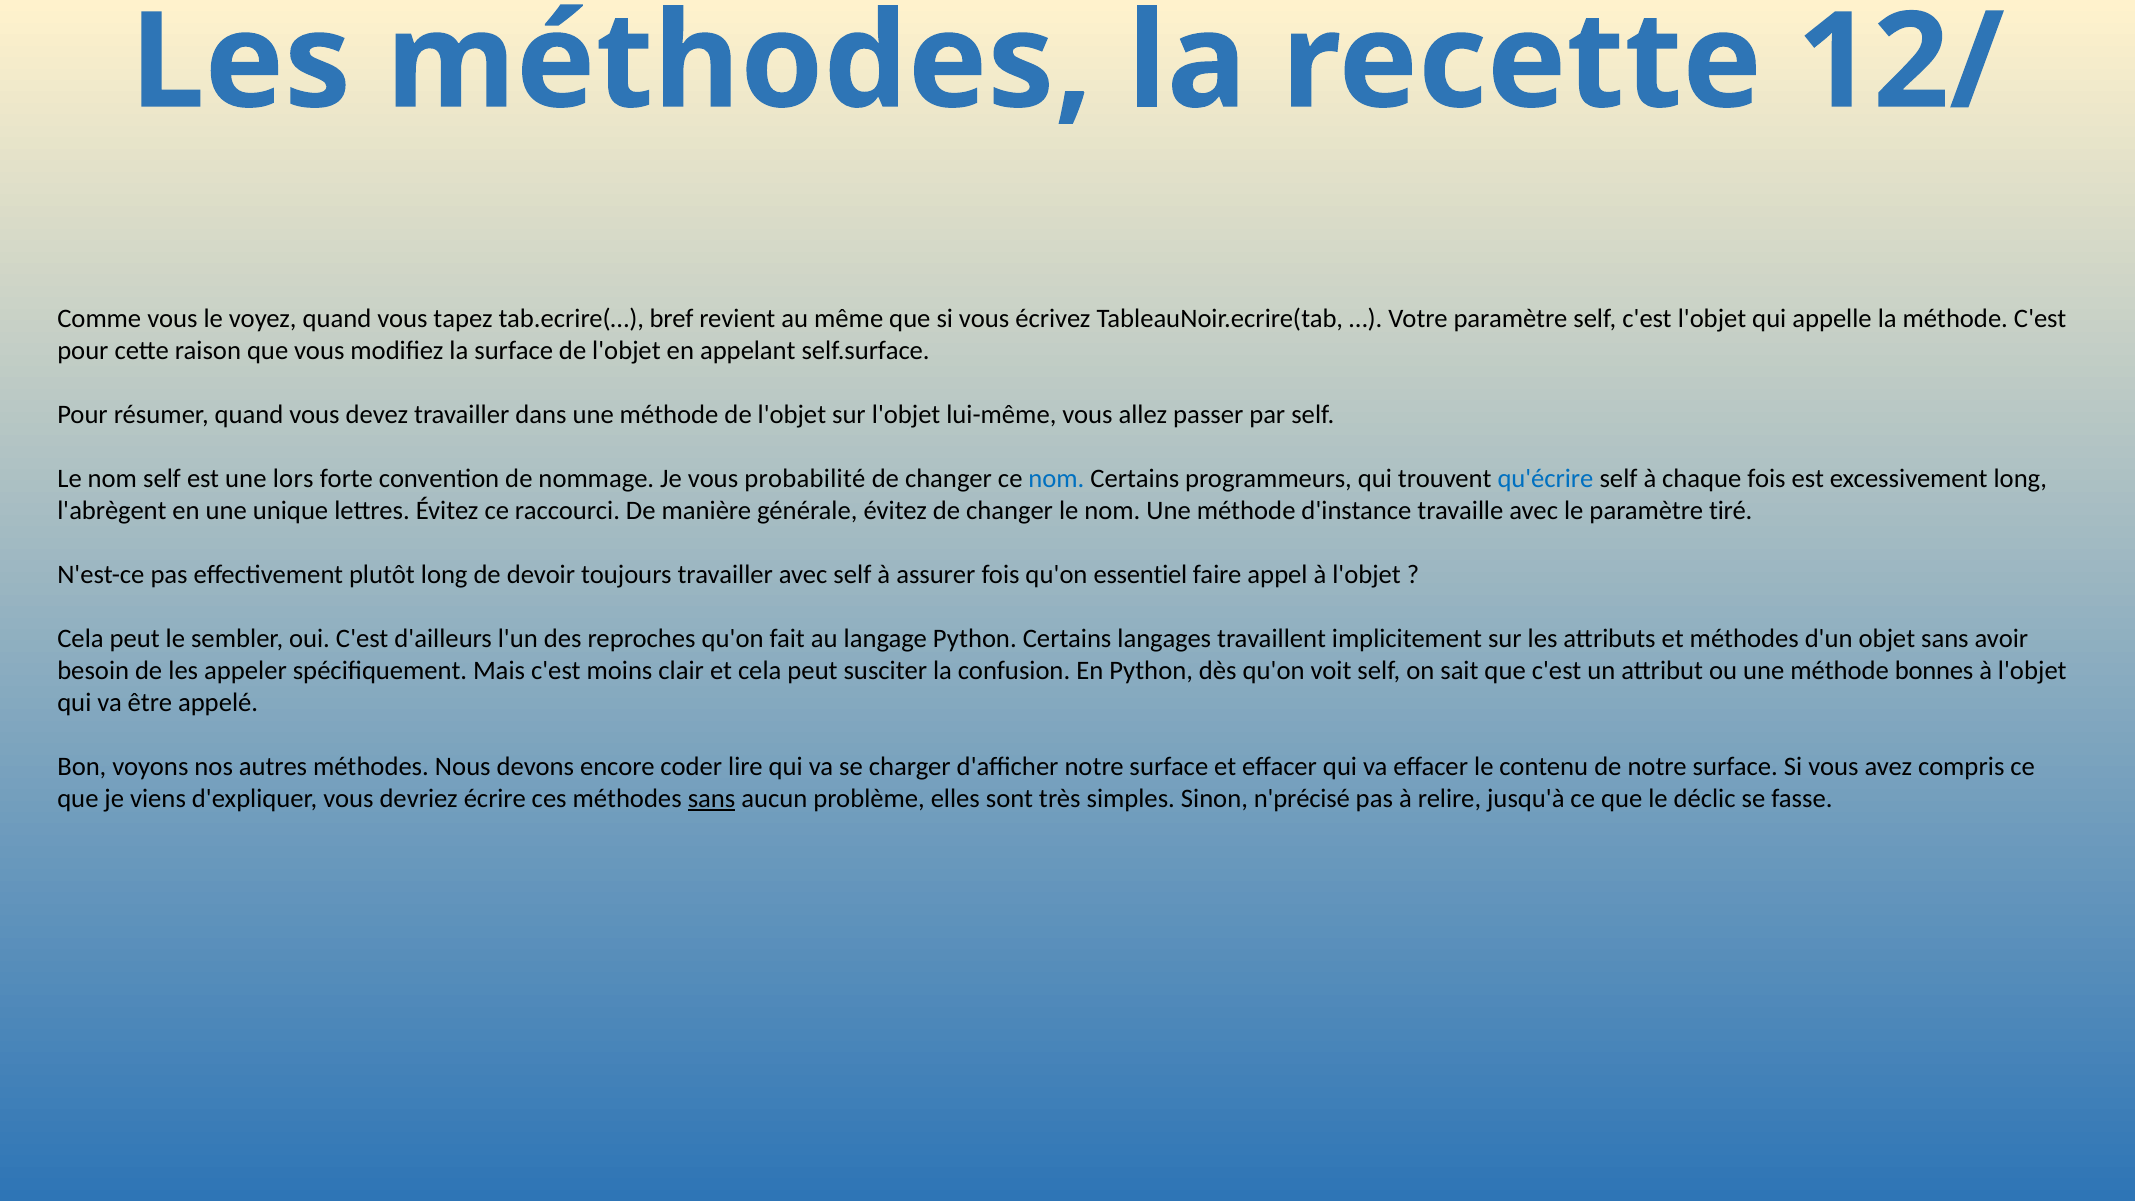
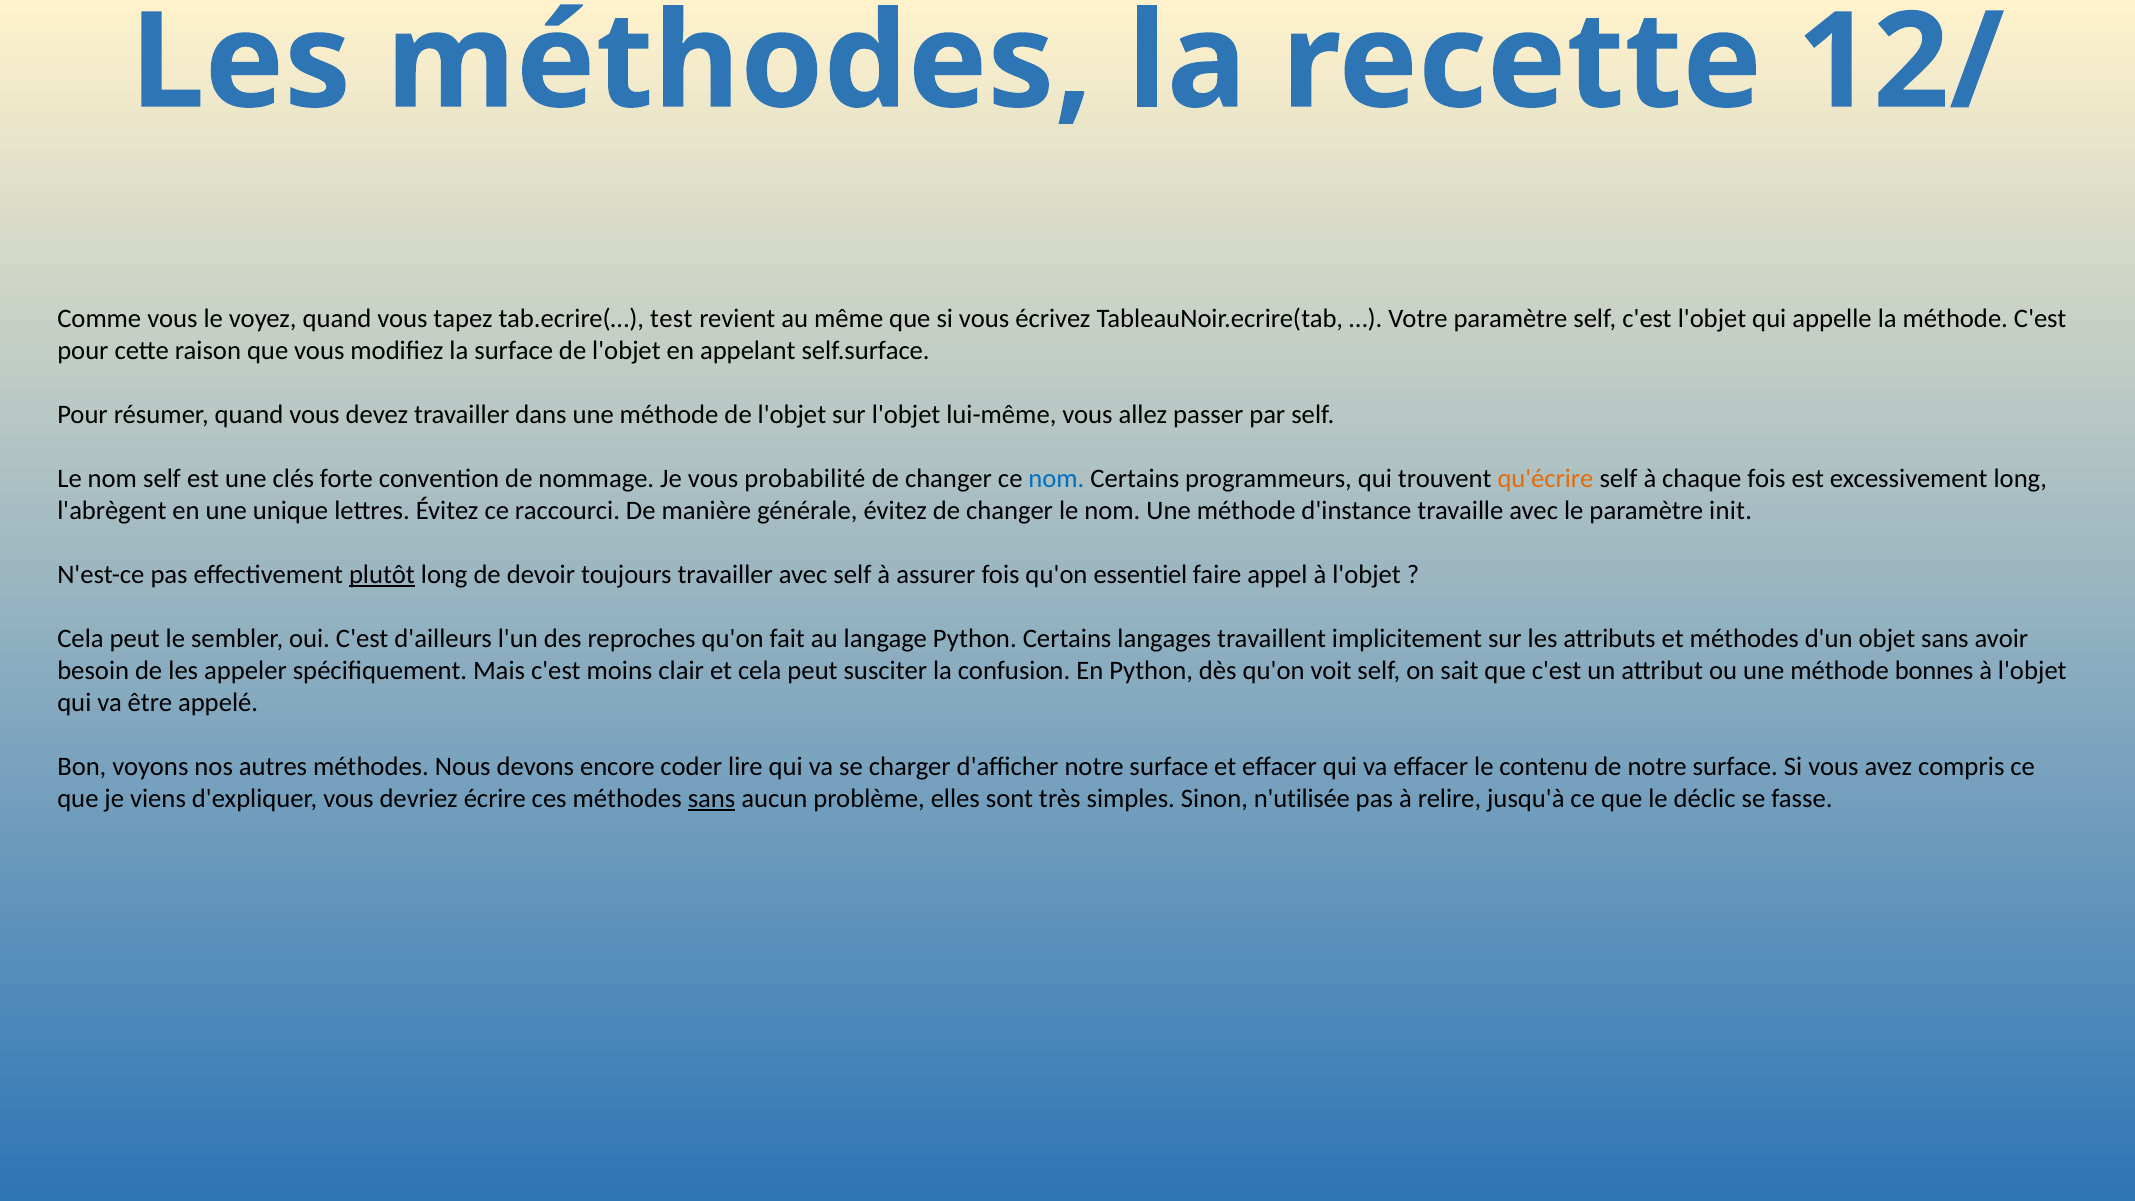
bref: bref -> test
lors: lors -> clés
qu'écrire colour: blue -> orange
tiré: tiré -> init
plutôt underline: none -> present
n'précisé: n'précisé -> n'utilisée
